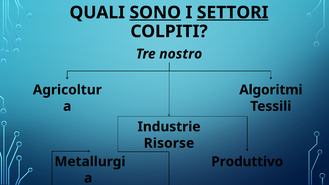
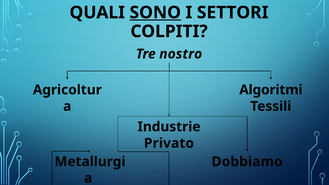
SETTORI underline: present -> none
Risorse: Risorse -> Privato
Produttivo: Produttivo -> Dobbiamo
